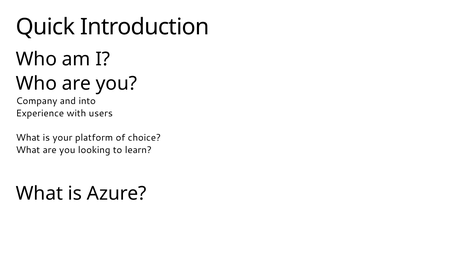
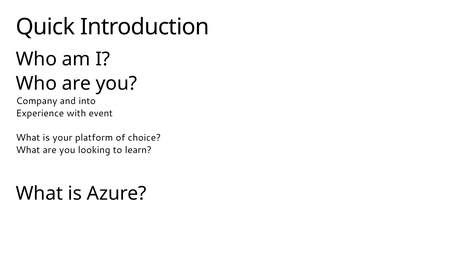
users: users -> event
